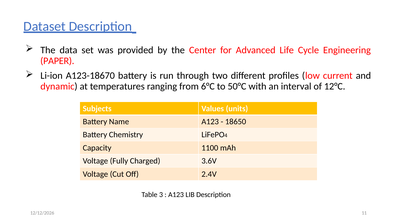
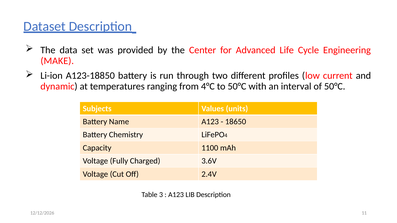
PAPER: PAPER -> MAKE
A123-18670: A123-18670 -> A123-18850
6°C: 6°C -> 4°C
of 12°C: 12°C -> 50°C
